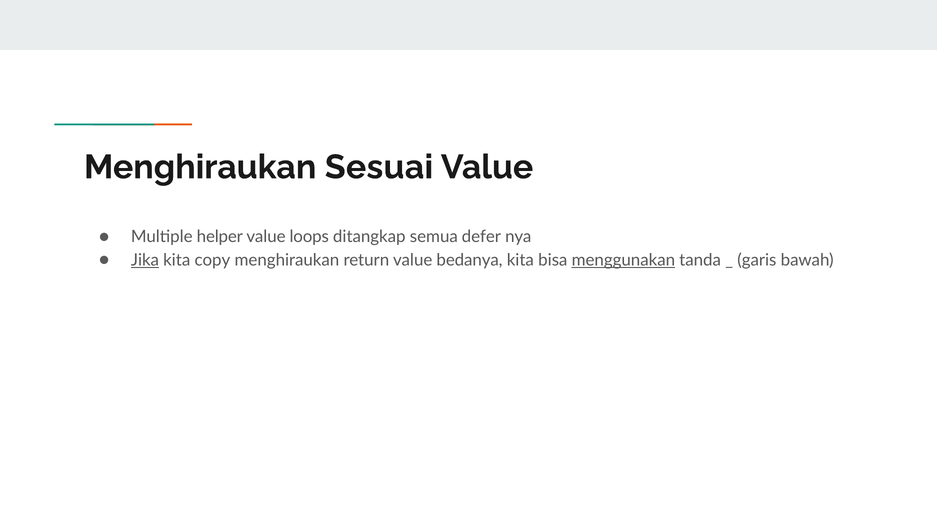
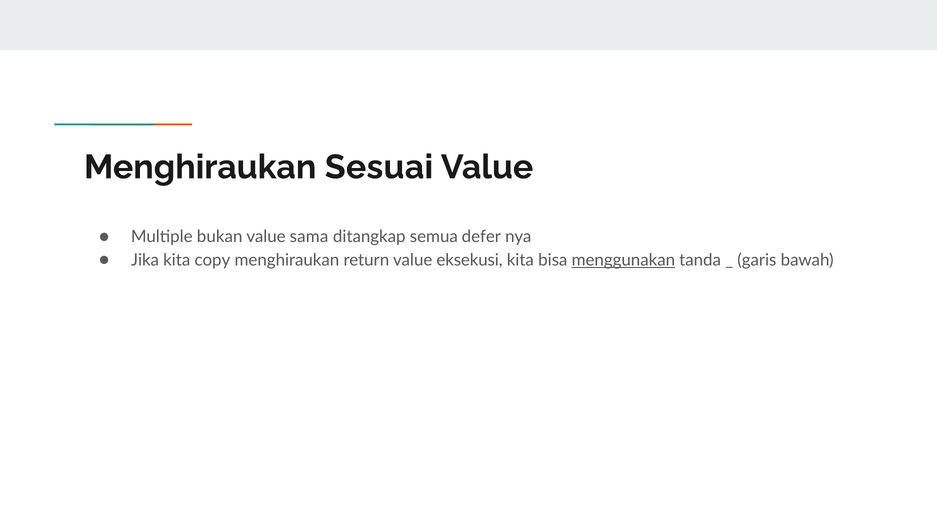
helper: helper -> bukan
loops: loops -> sama
Jika underline: present -> none
bedanya: bedanya -> eksekusi
